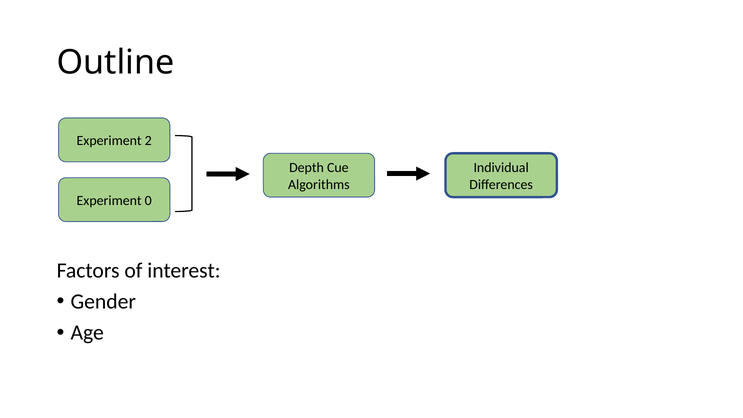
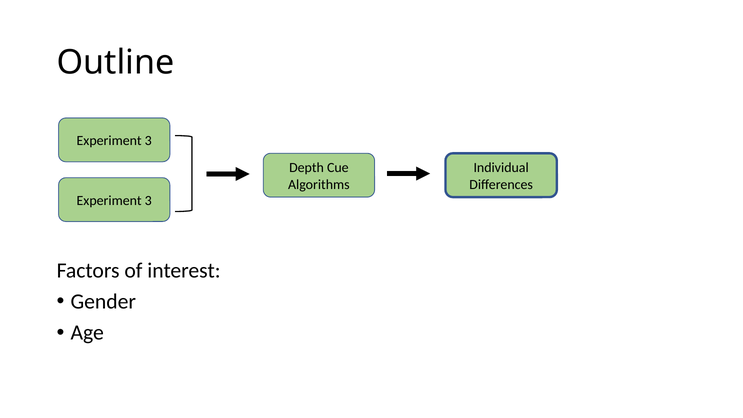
2 at (148, 141): 2 -> 3
0 at (148, 201): 0 -> 3
